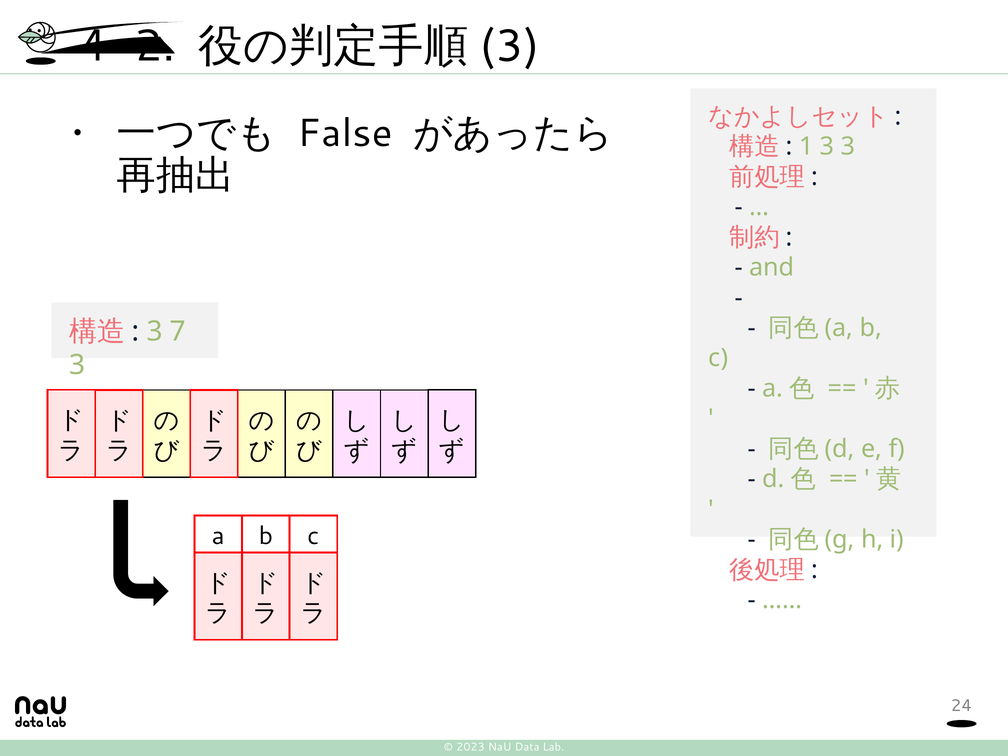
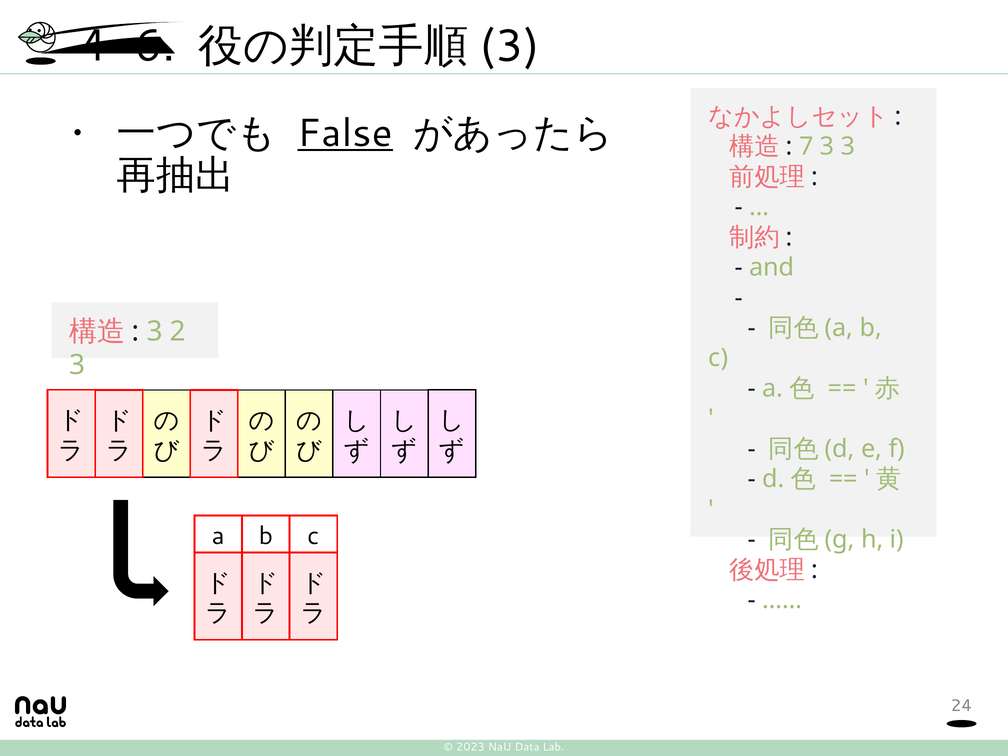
4-2: 4-2 -> 4-6
False underline: none -> present
1: 1 -> 7
7: 7 -> 2
